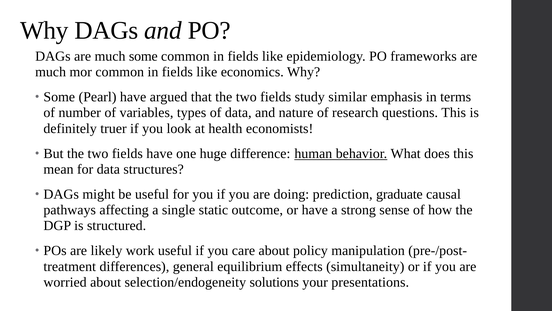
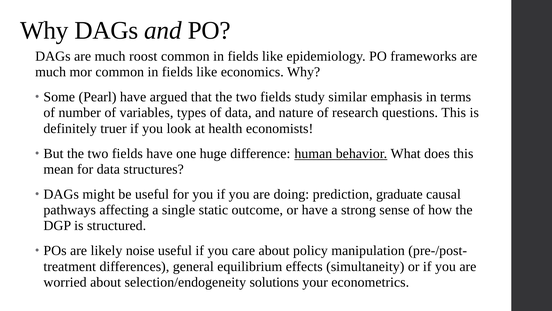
much some: some -> roost
work: work -> noise
presentations: presentations -> econometrics
